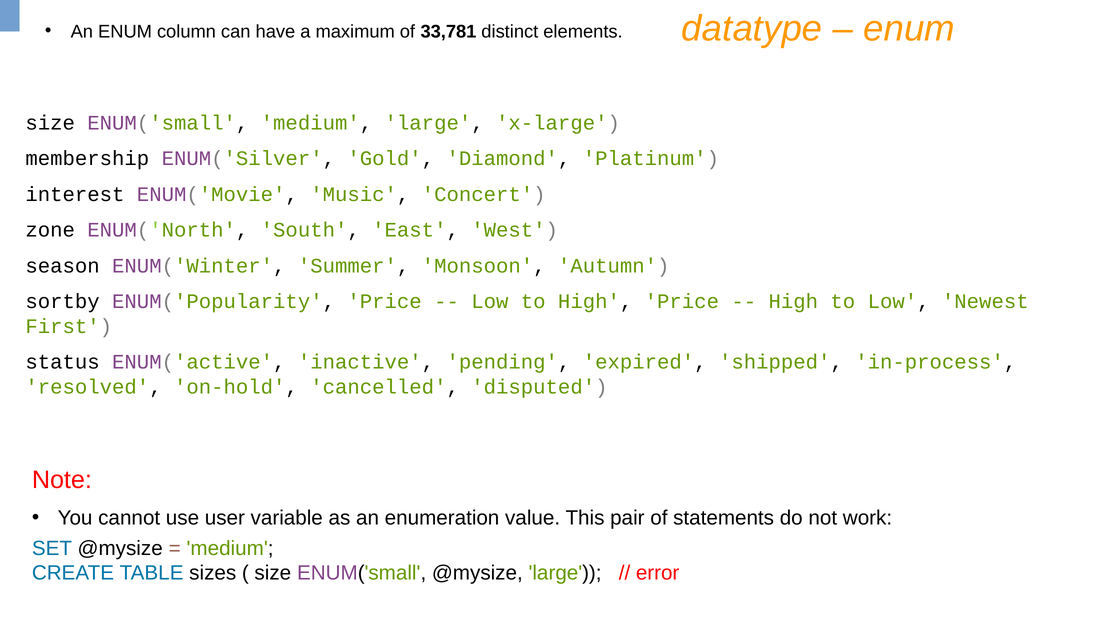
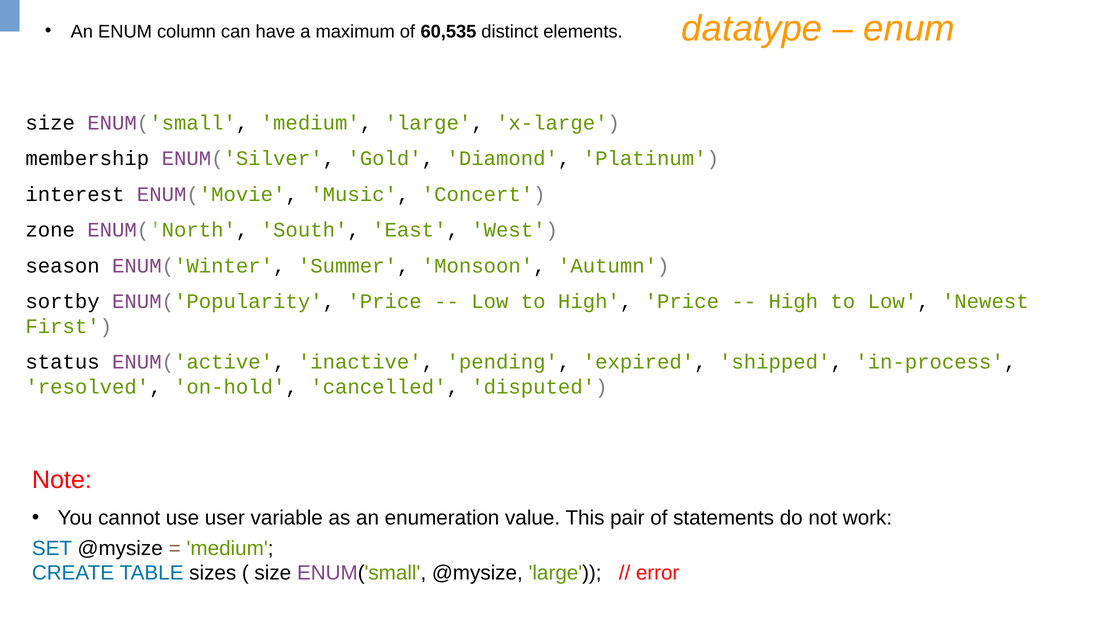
33,781: 33,781 -> 60,535
